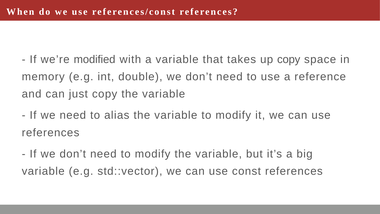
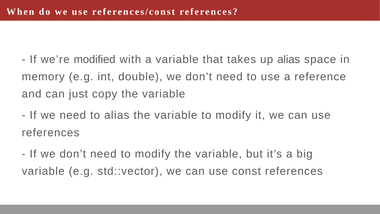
up copy: copy -> alias
